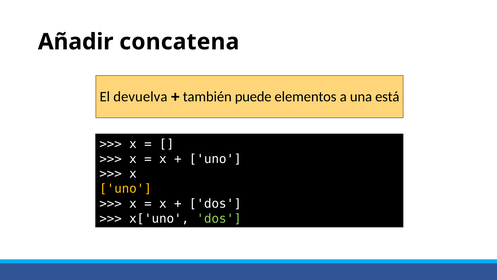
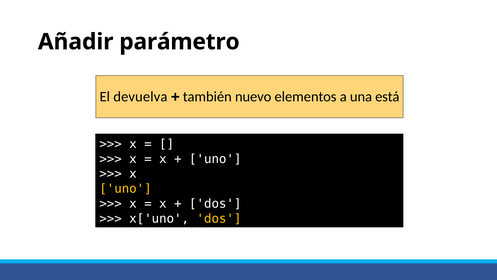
concatena: concatena -> parámetro
puede: puede -> nuevo
dos at (219, 218) colour: light green -> yellow
